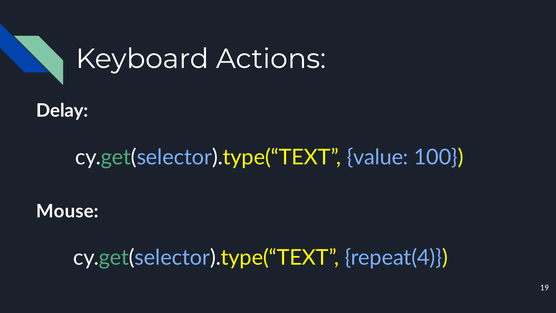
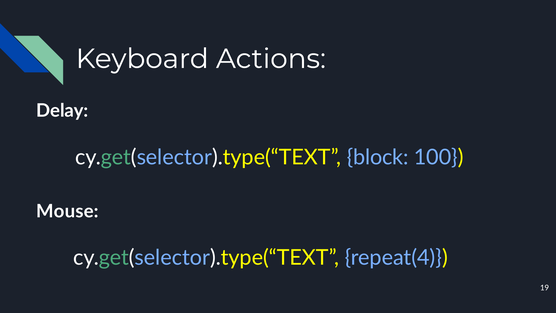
value: value -> block
